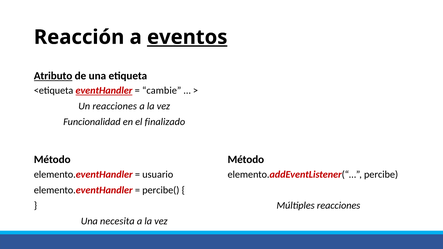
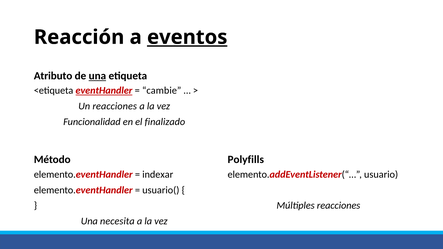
Atributo underline: present -> none
una at (97, 76) underline: none -> present
Método at (246, 160): Método -> Polyfills
usuario: usuario -> indexar
percibe: percibe -> usuario
percibe(: percibe( -> usuario(
